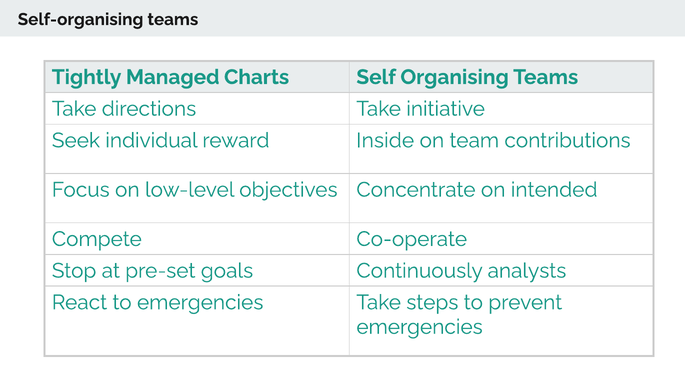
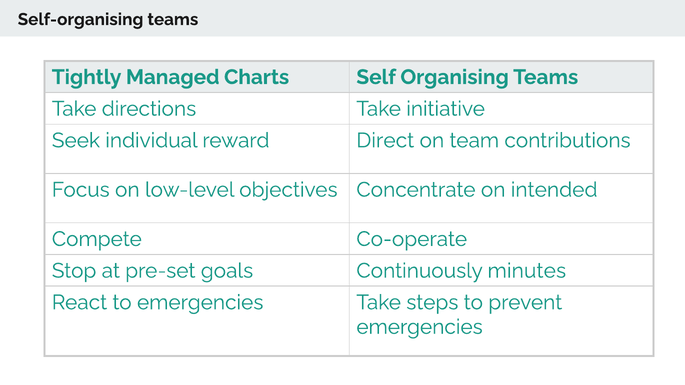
Inside: Inside -> Direct
analysts: analysts -> minutes
